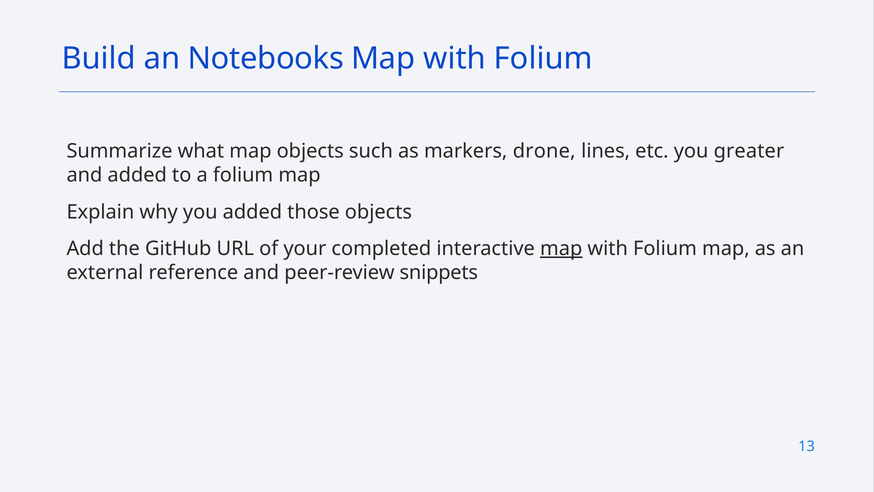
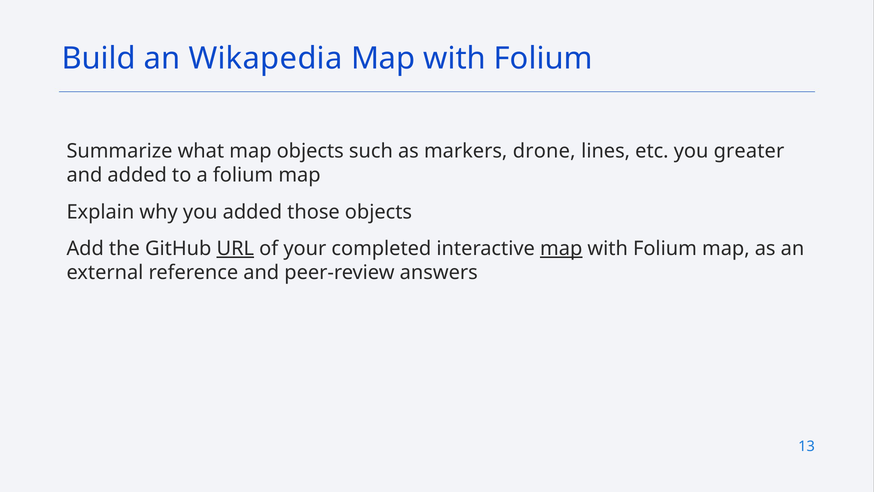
Notebooks: Notebooks -> Wikapedia
URL underline: none -> present
snippets: snippets -> answers
